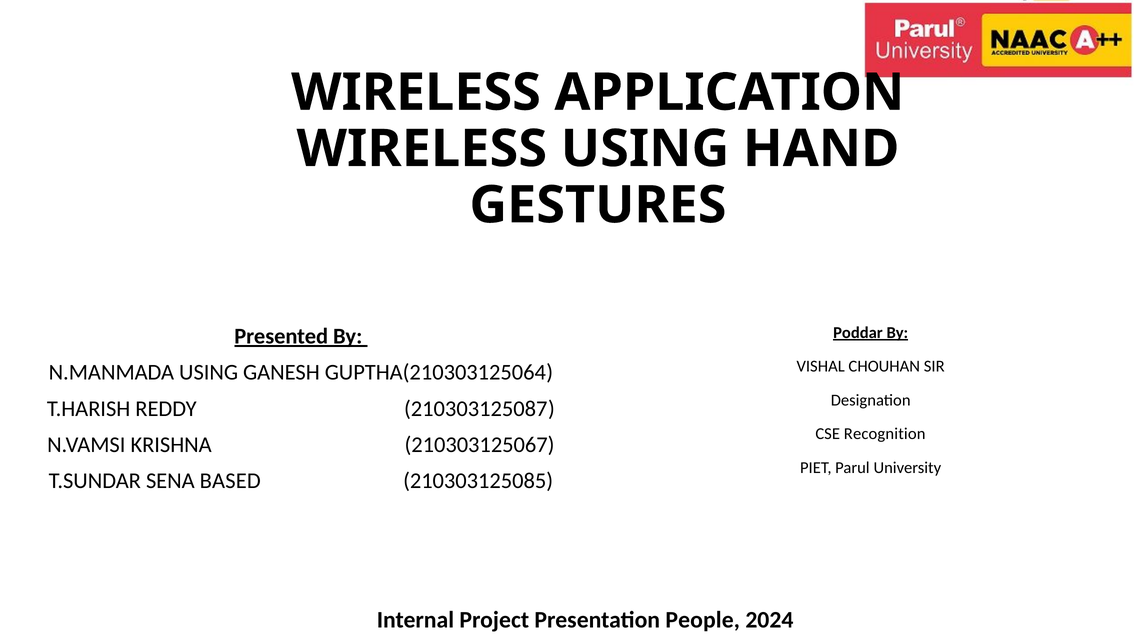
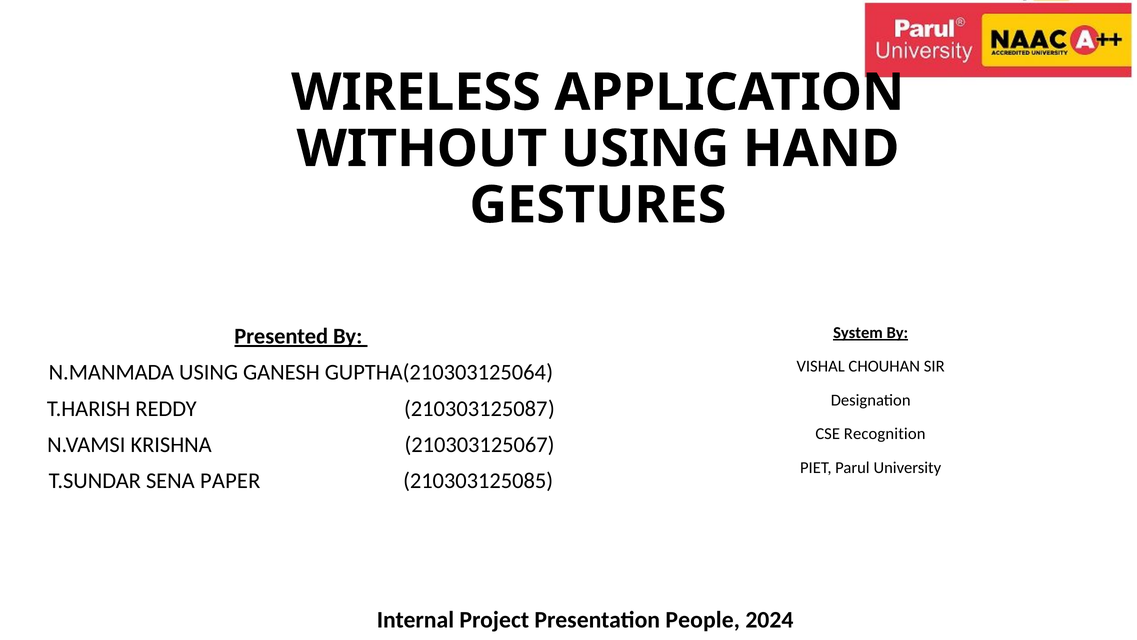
WIRELESS at (422, 149): WIRELESS -> WITHOUT
Poddar: Poddar -> System
BASED: BASED -> PAPER
